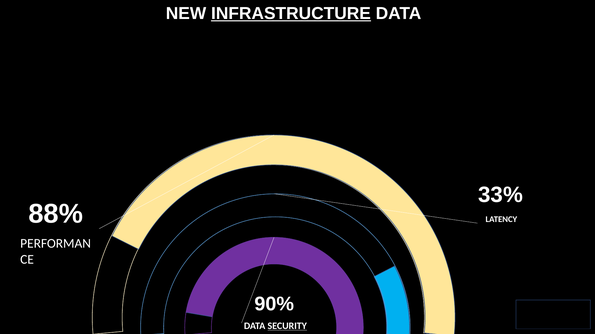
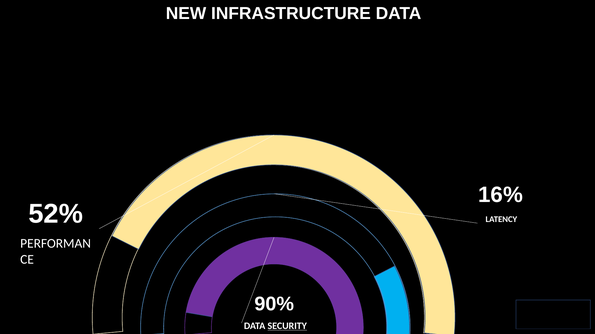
INFRASTRUCTURE underline: present -> none
33%: 33% -> 16%
88%: 88% -> 52%
